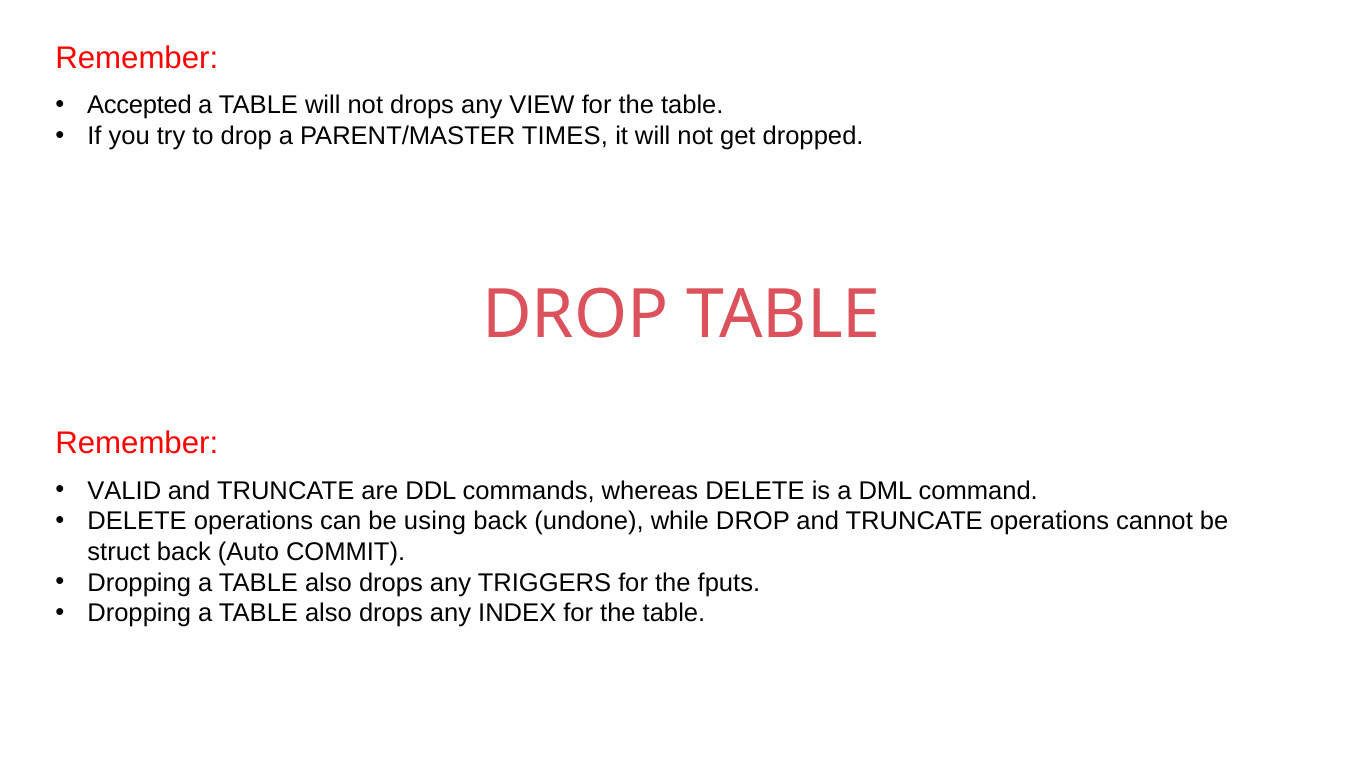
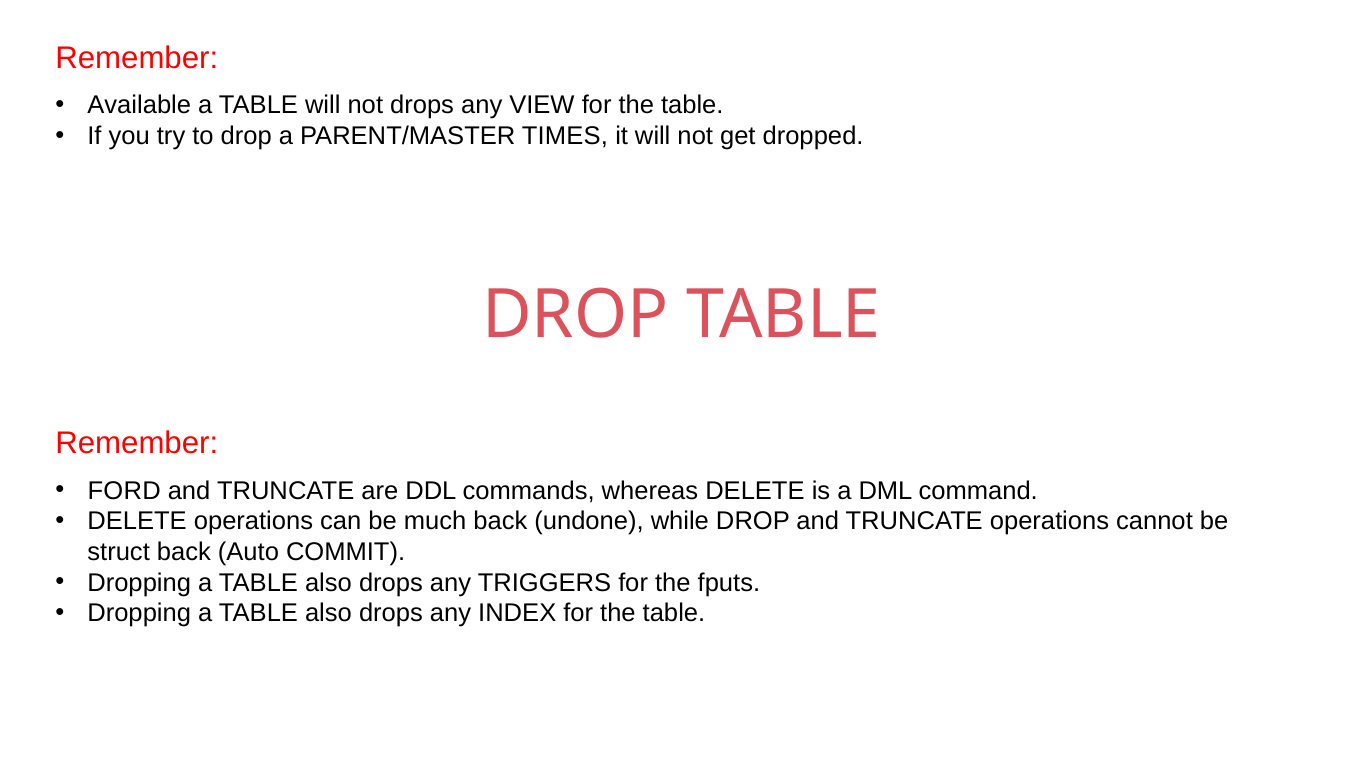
Accepted: Accepted -> Available
VALID: VALID -> FORD
using: using -> much
